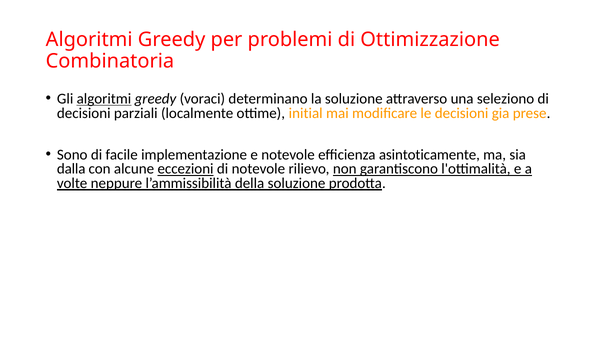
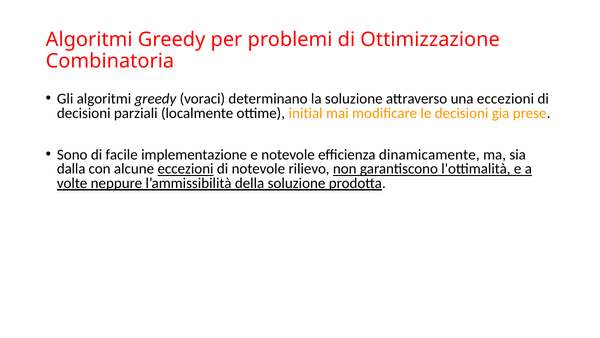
algoritmi at (104, 99) underline: present -> none
una seleziono: seleziono -> eccezioni
asintoticamente: asintoticamente -> dinamicamente
